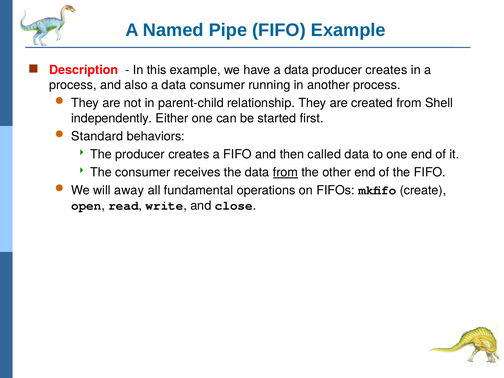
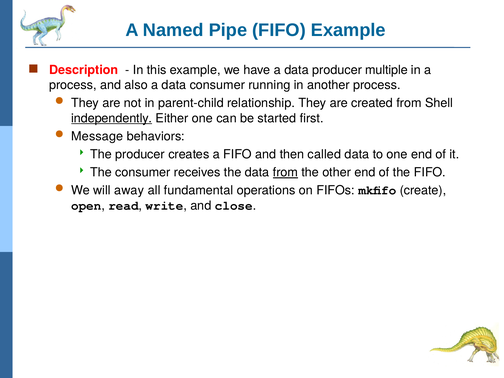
data producer creates: creates -> multiple
independently underline: none -> present
Standard: Standard -> Message
